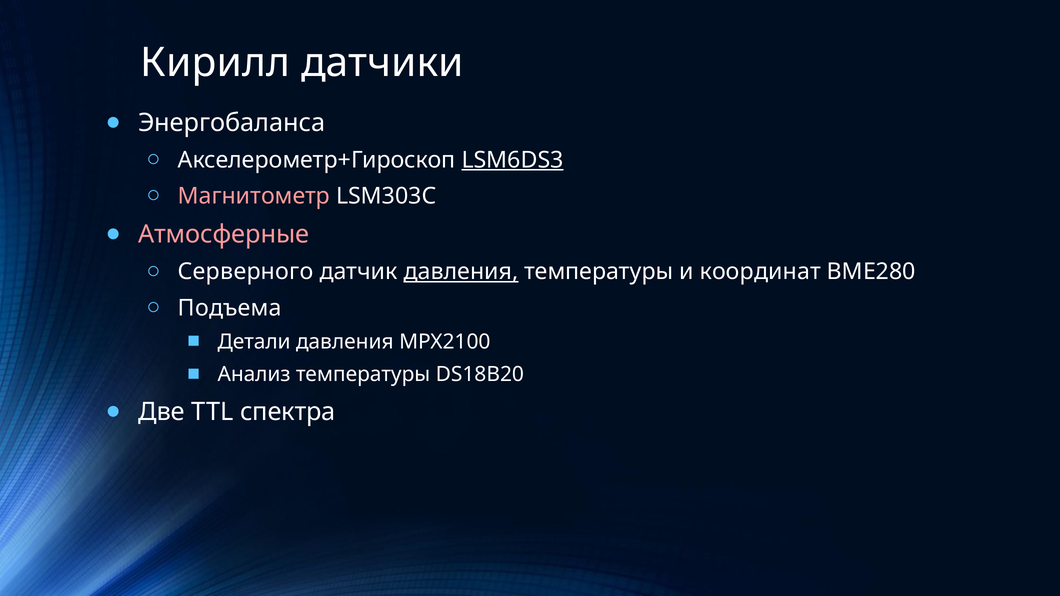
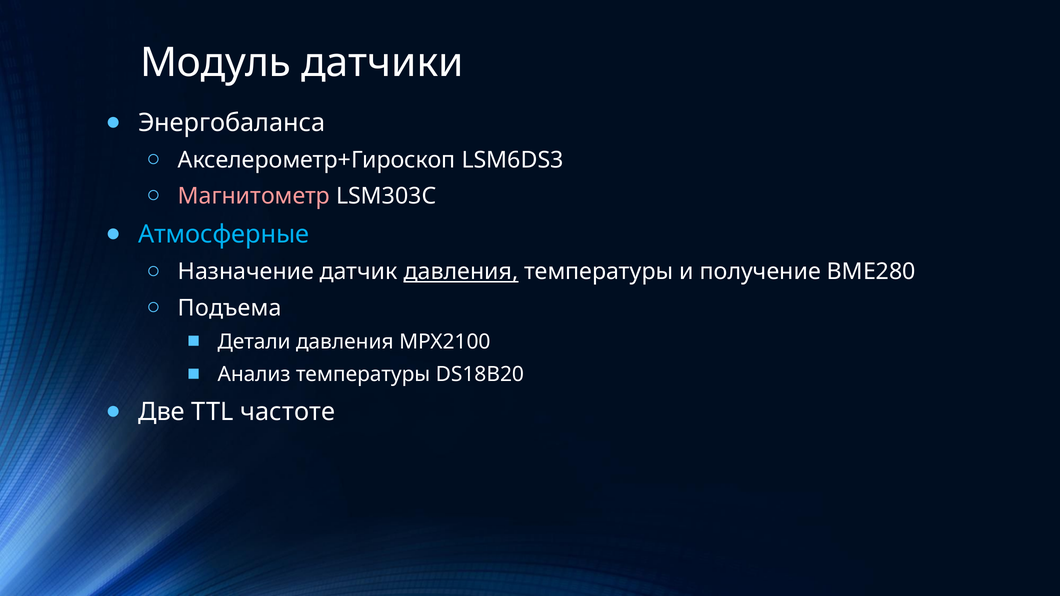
Кирилл: Кирилл -> Модуль
LSM6DS3 underline: present -> none
Атмосферные colour: pink -> light blue
Серверного: Серверного -> Назначение
координат: координат -> получение
спектра: спектра -> частоте
